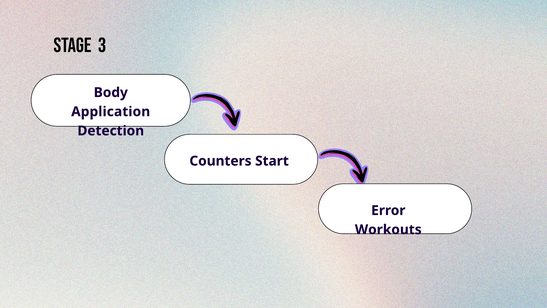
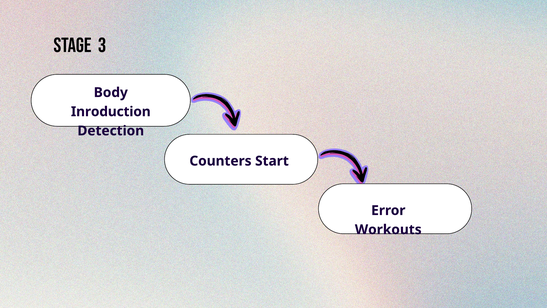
Application: Application -> Inroduction
